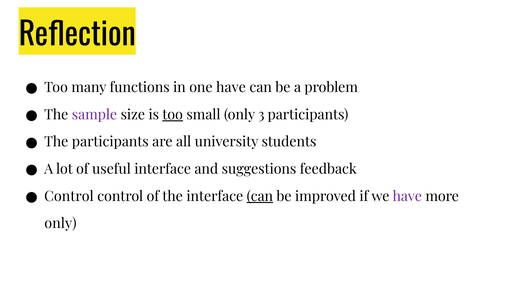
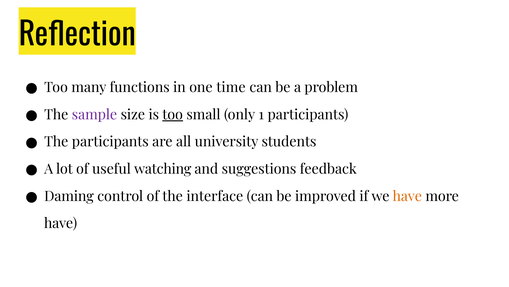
one have: have -> time
3: 3 -> 1
useful interface: interface -> watching
Control at (69, 196): Control -> Daming
can at (260, 196) underline: present -> none
have at (407, 196) colour: purple -> orange
only at (60, 223): only -> have
